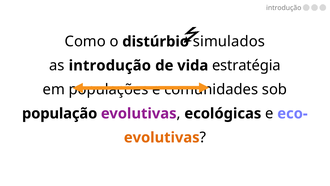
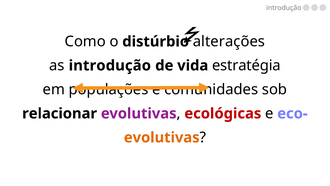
simulados: simulados -> alterações
população: população -> relacionar
ecológicas colour: black -> red
